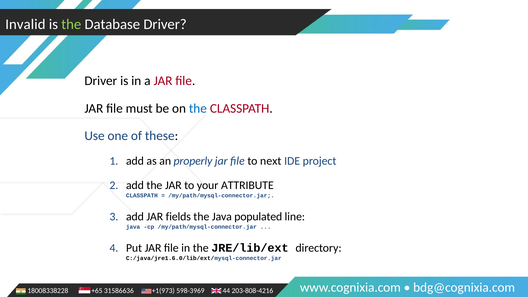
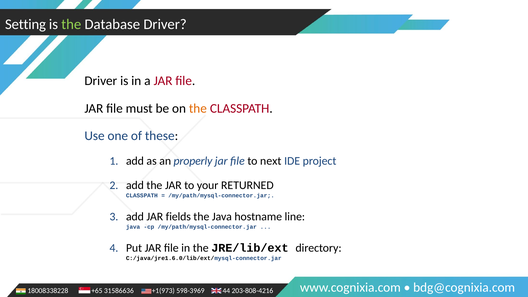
Invalid: Invalid -> Setting
the at (198, 108) colour: blue -> orange
ATTRIBUTE: ATTRIBUTE -> RETURNED
populated: populated -> hostname
